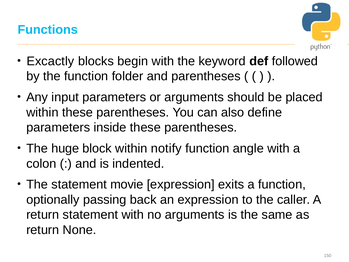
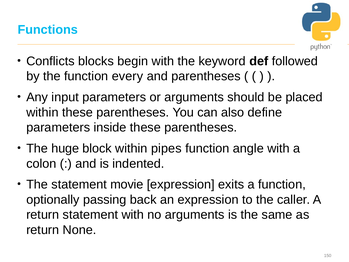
Excactly: Excactly -> Conflicts
folder: folder -> every
notify: notify -> pipes
